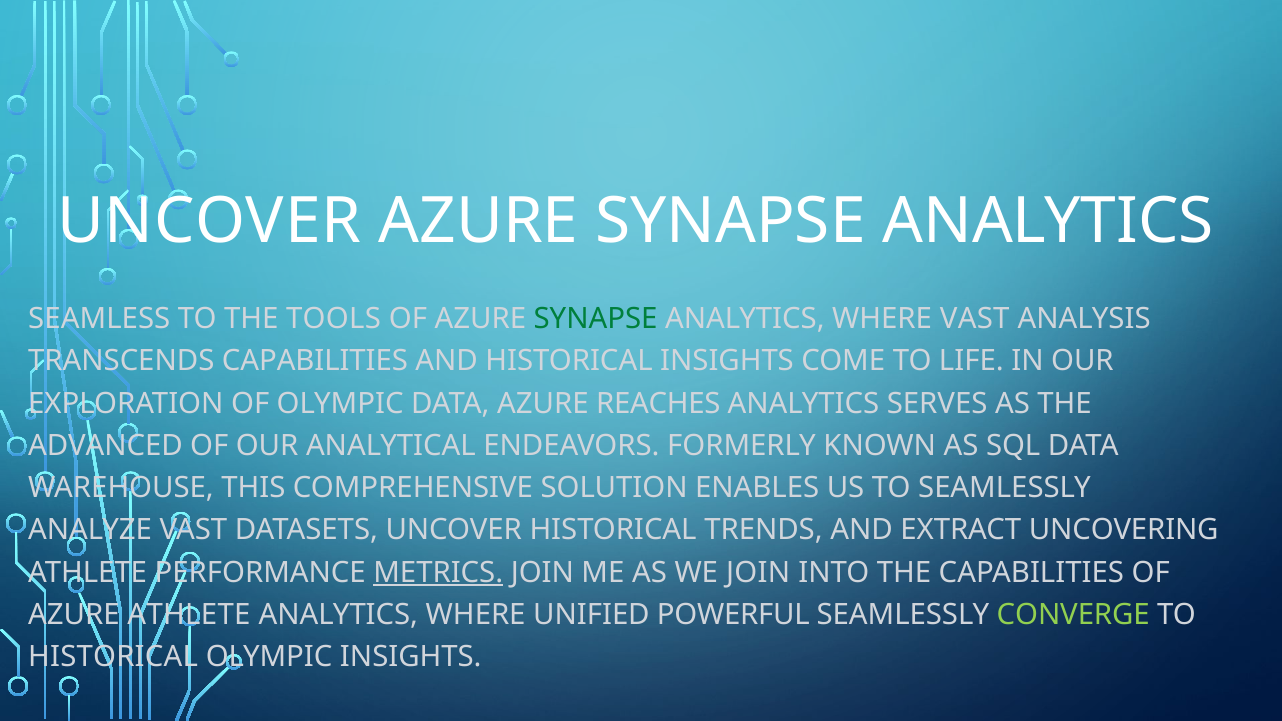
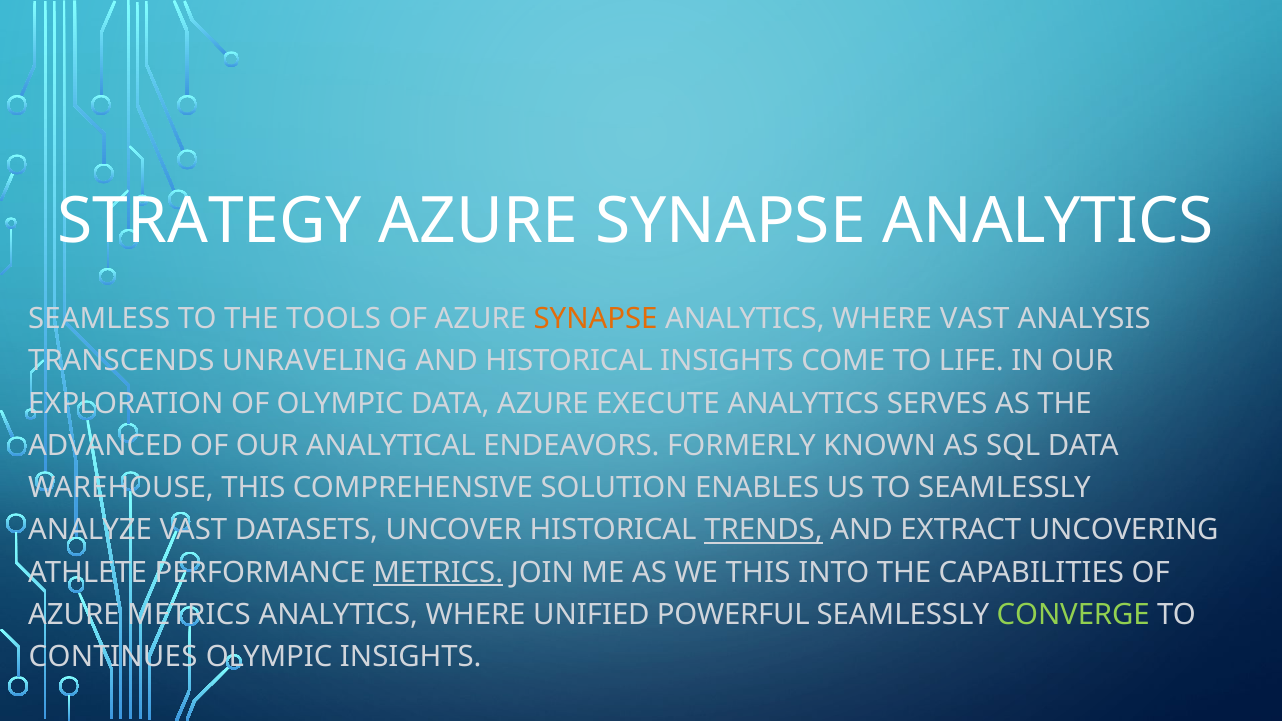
UNCOVER at (209, 222): UNCOVER -> STRATEGY
SYNAPSE at (596, 319) colour: green -> orange
TRANSCENDS CAPABILITIES: CAPABILITIES -> UNRAVELING
REACHES: REACHES -> EXECUTE
TRENDS underline: none -> present
WE JOIN: JOIN -> THIS
AZURE ATHLETE: ATHLETE -> METRICS
HISTORICAL at (113, 657): HISTORICAL -> CONTINUES
